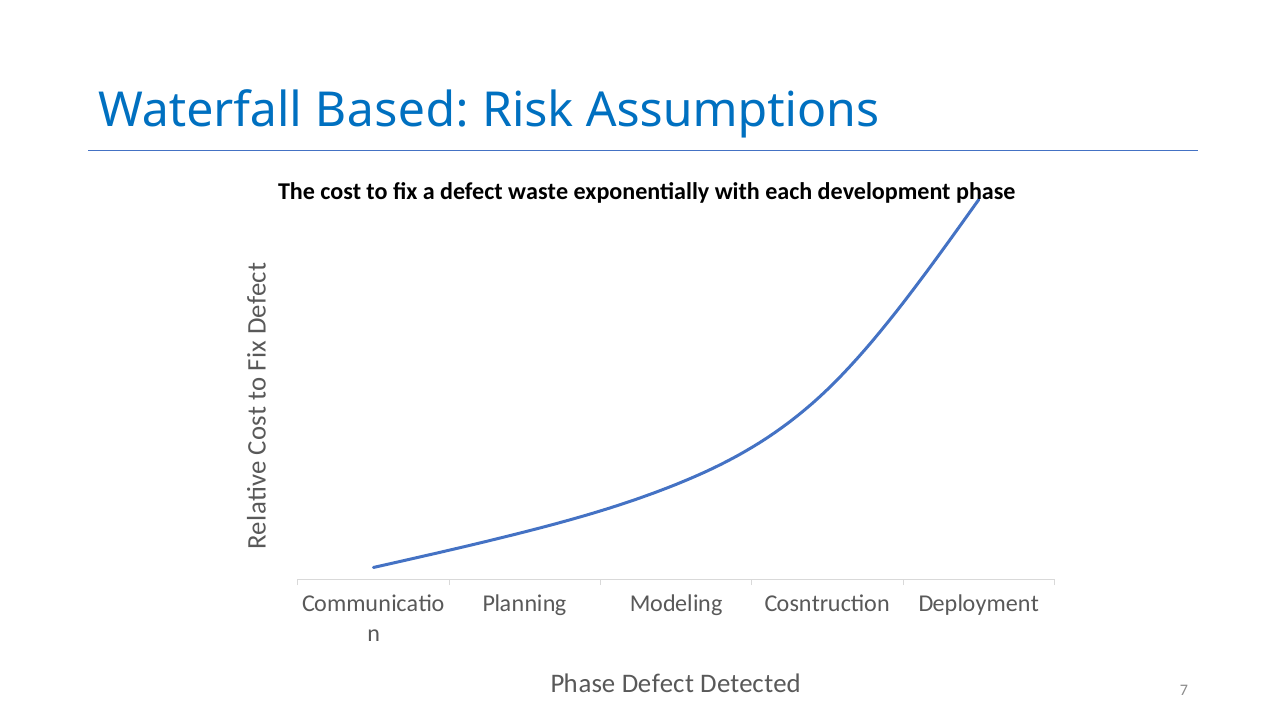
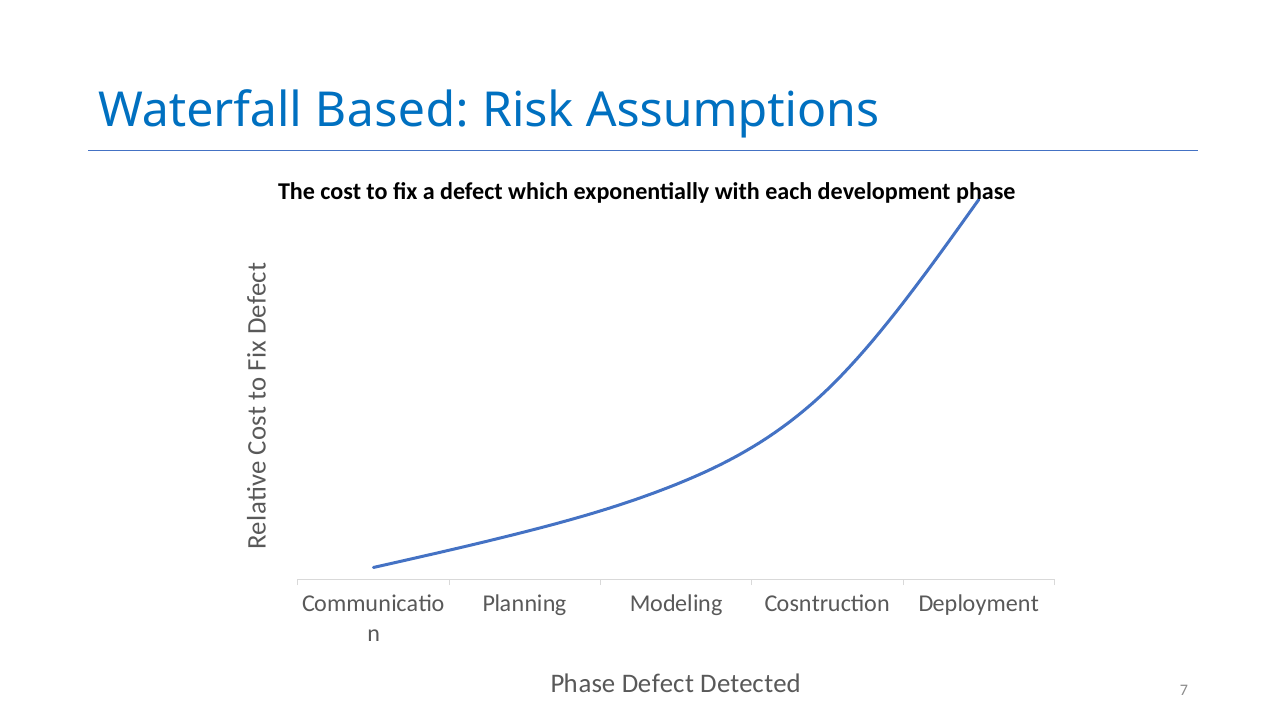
waste: waste -> which
